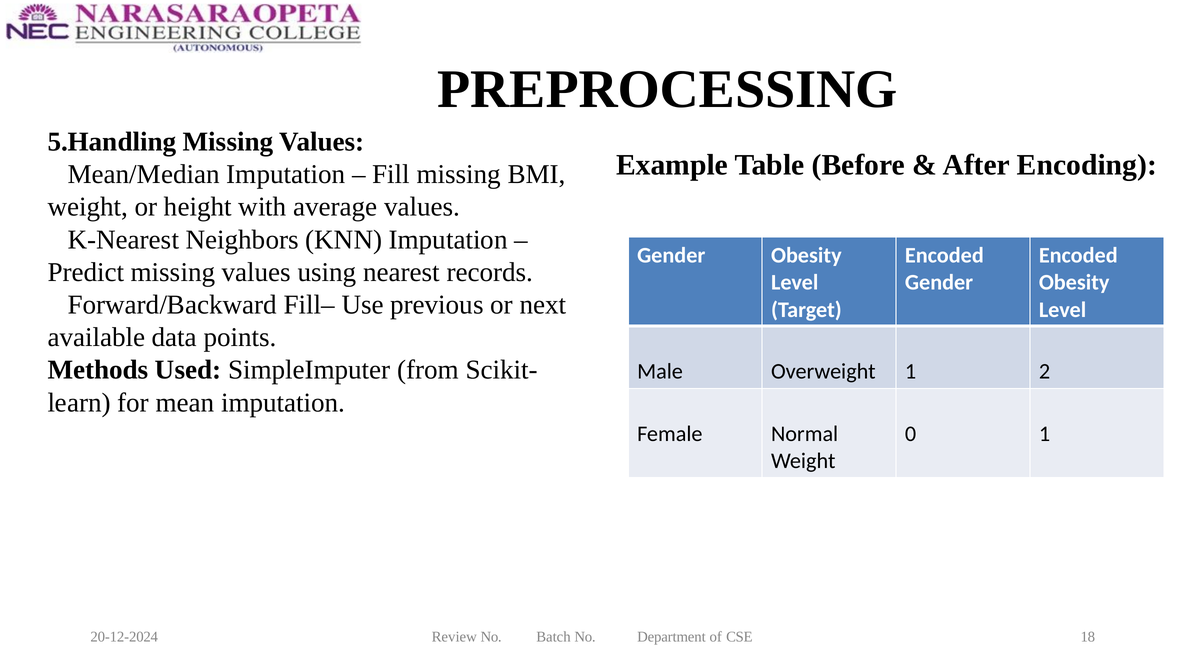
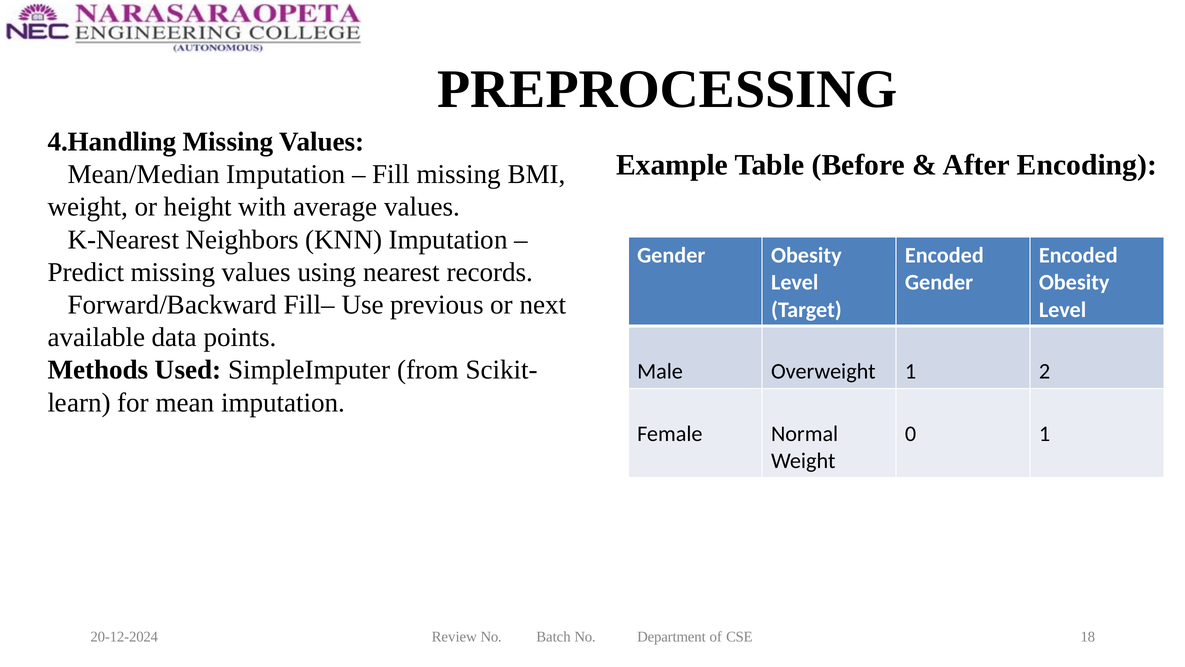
5.Handling: 5.Handling -> 4.Handling
